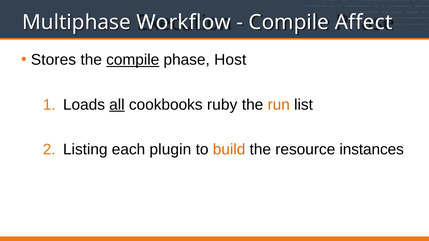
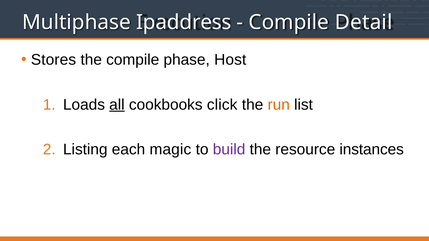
Workflow: Workflow -> Ipaddress
Affect: Affect -> Detail
compile at (133, 60) underline: present -> none
ruby: ruby -> click
plugin: plugin -> magic
build colour: orange -> purple
